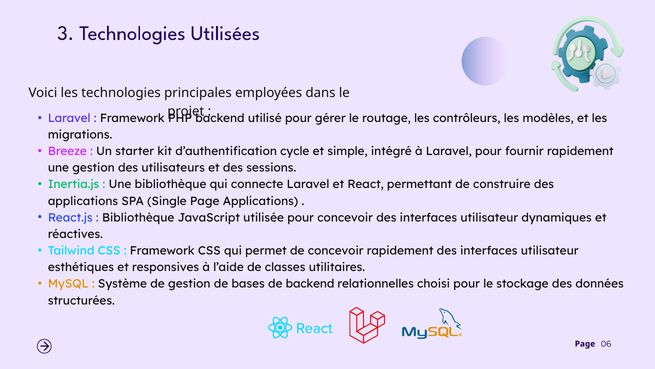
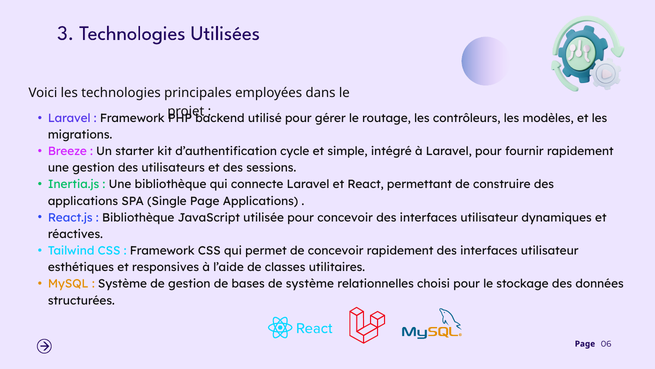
de backend: backend -> système
